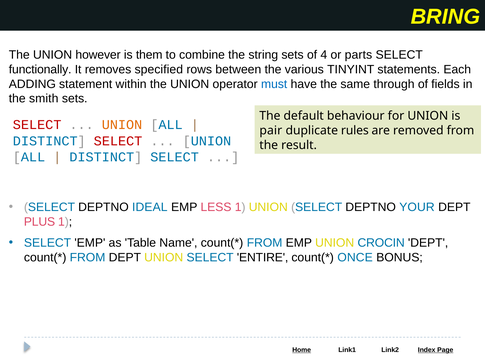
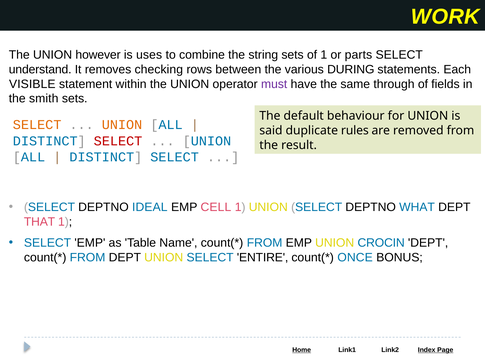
BRING: BRING -> WORK
them: them -> uses
of 4: 4 -> 1
functionally: functionally -> understand
specified: specified -> checking
TINYINT: TINYINT -> DURING
ADDING: ADDING -> VISIBLE
must colour: blue -> purple
SELECT at (37, 125) colour: red -> orange
pair: pair -> said
LESS: LESS -> CELL
YOUR: YOUR -> WHAT
PLUS: PLUS -> THAT
